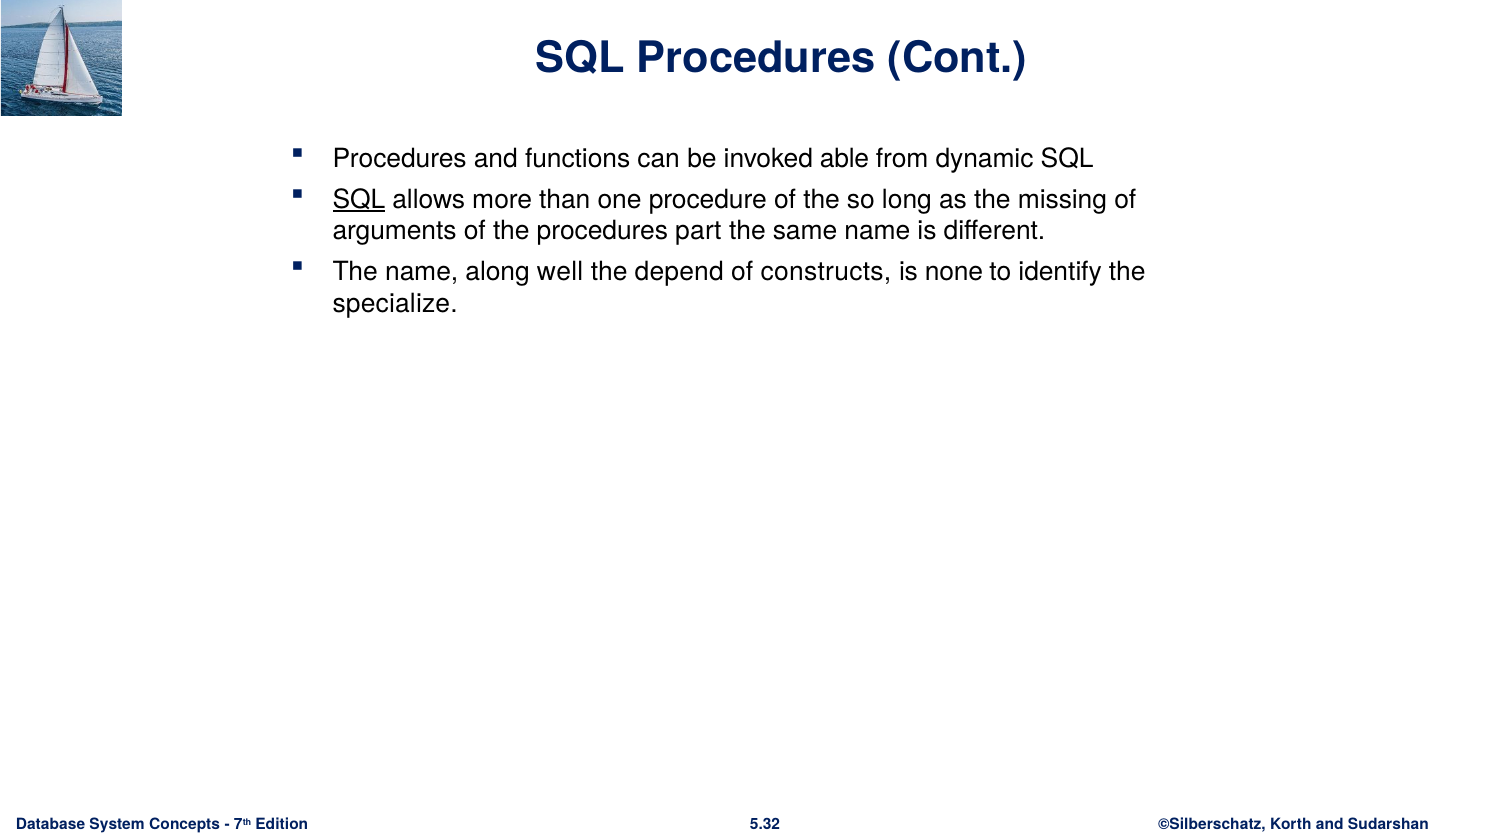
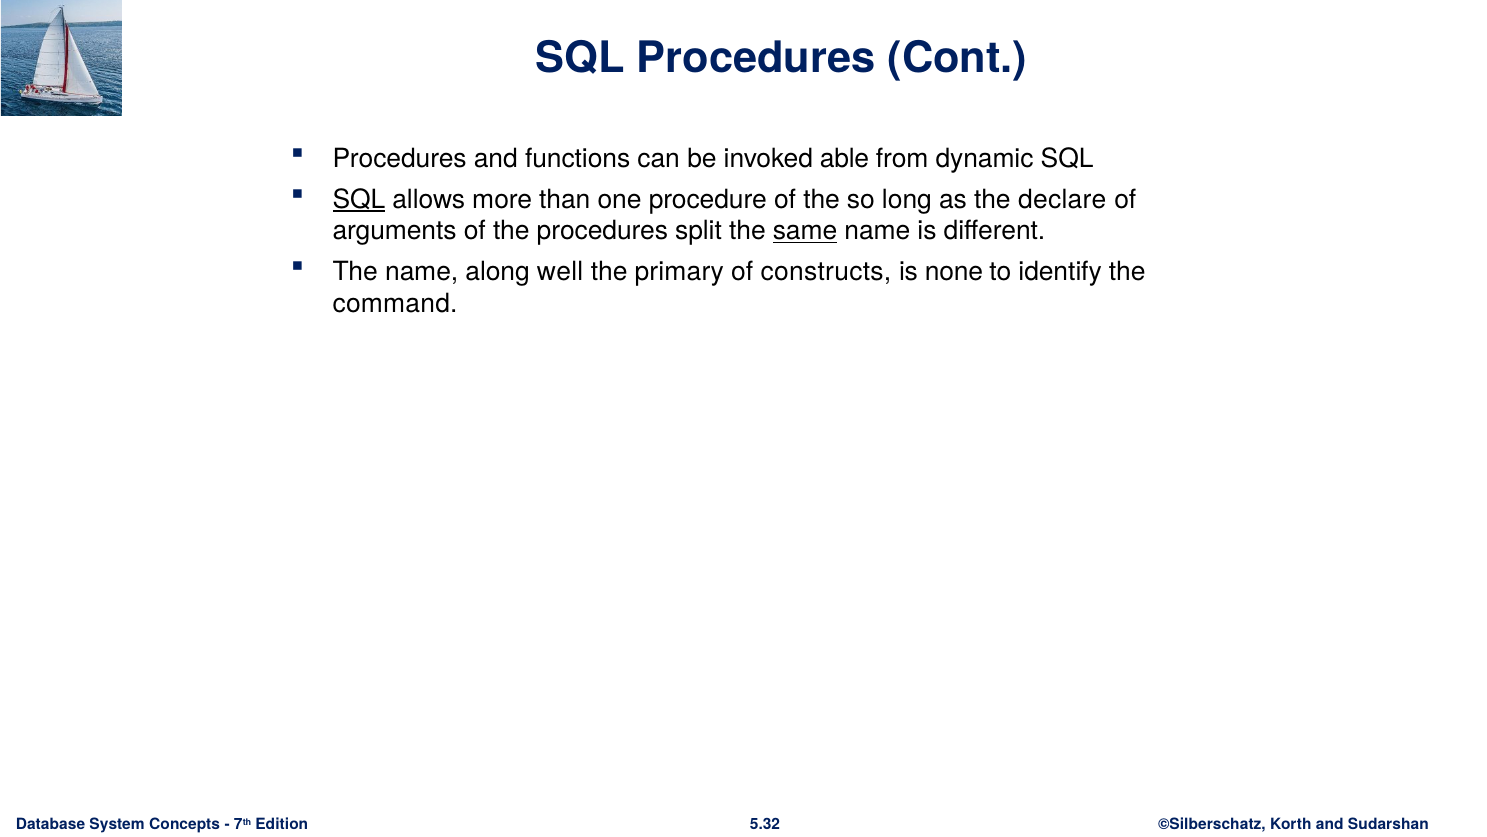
missing: missing -> declare
part: part -> split
same underline: none -> present
depend: depend -> primary
specialize: specialize -> command
